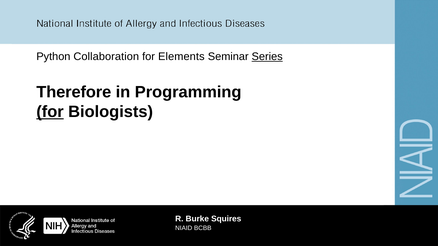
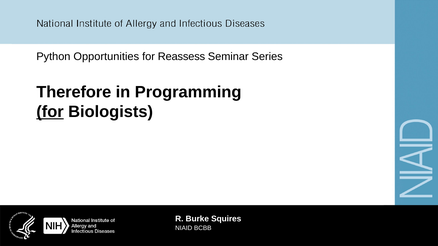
Collaboration: Collaboration -> Opportunities
Elements: Elements -> Reassess
Series underline: present -> none
